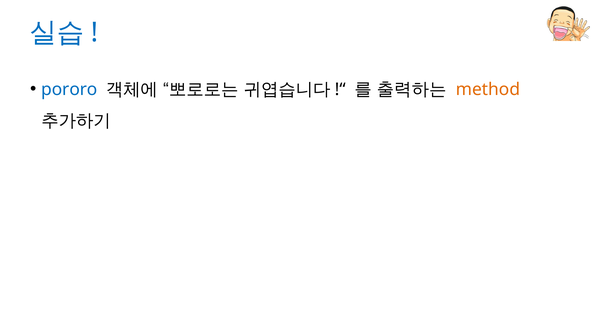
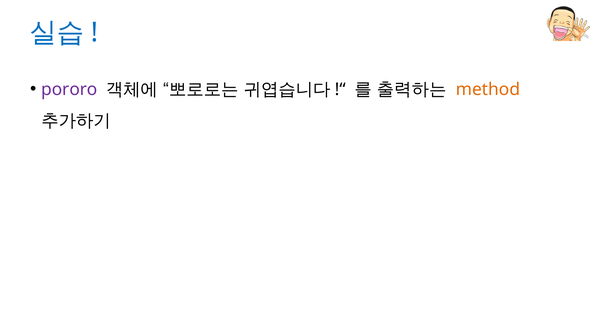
pororo colour: blue -> purple
